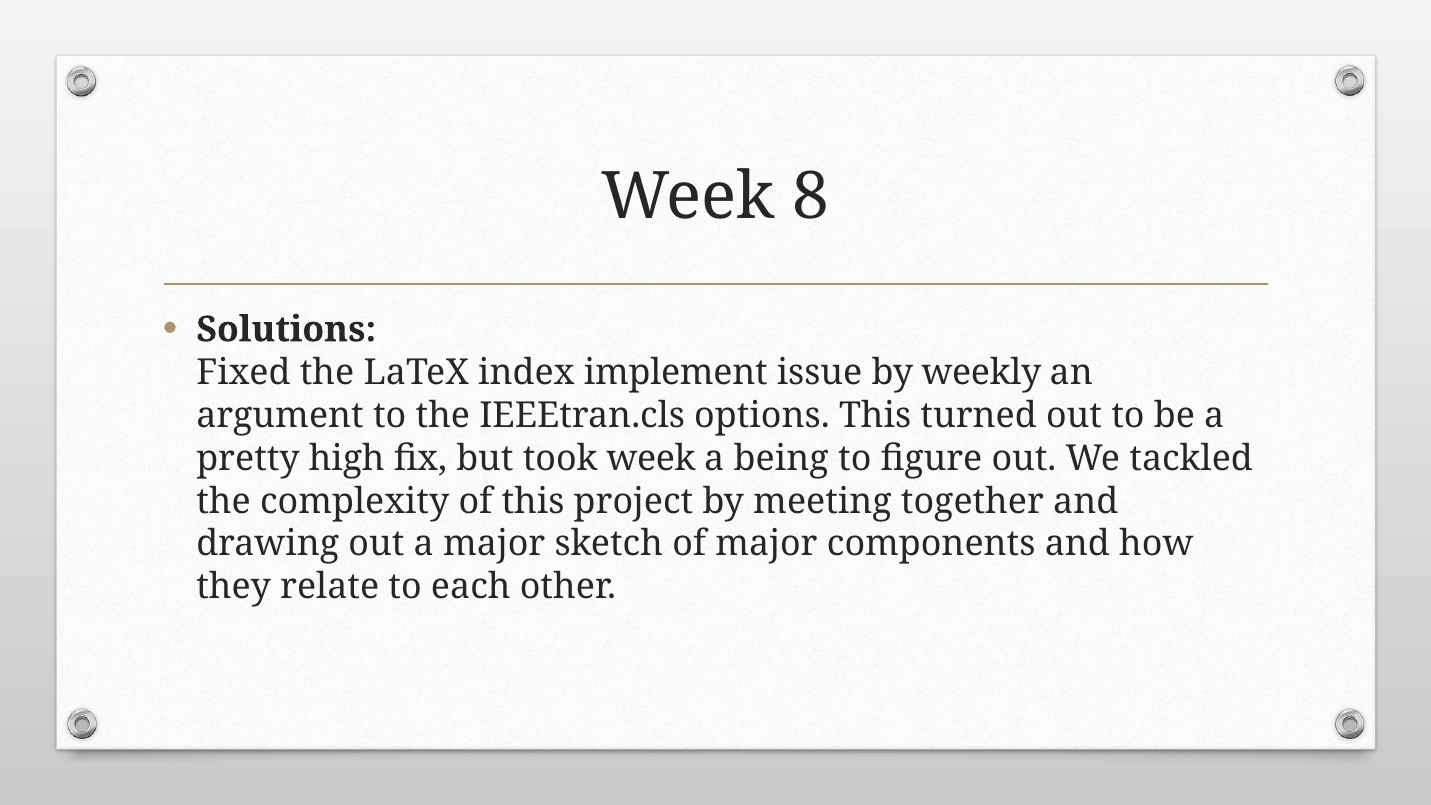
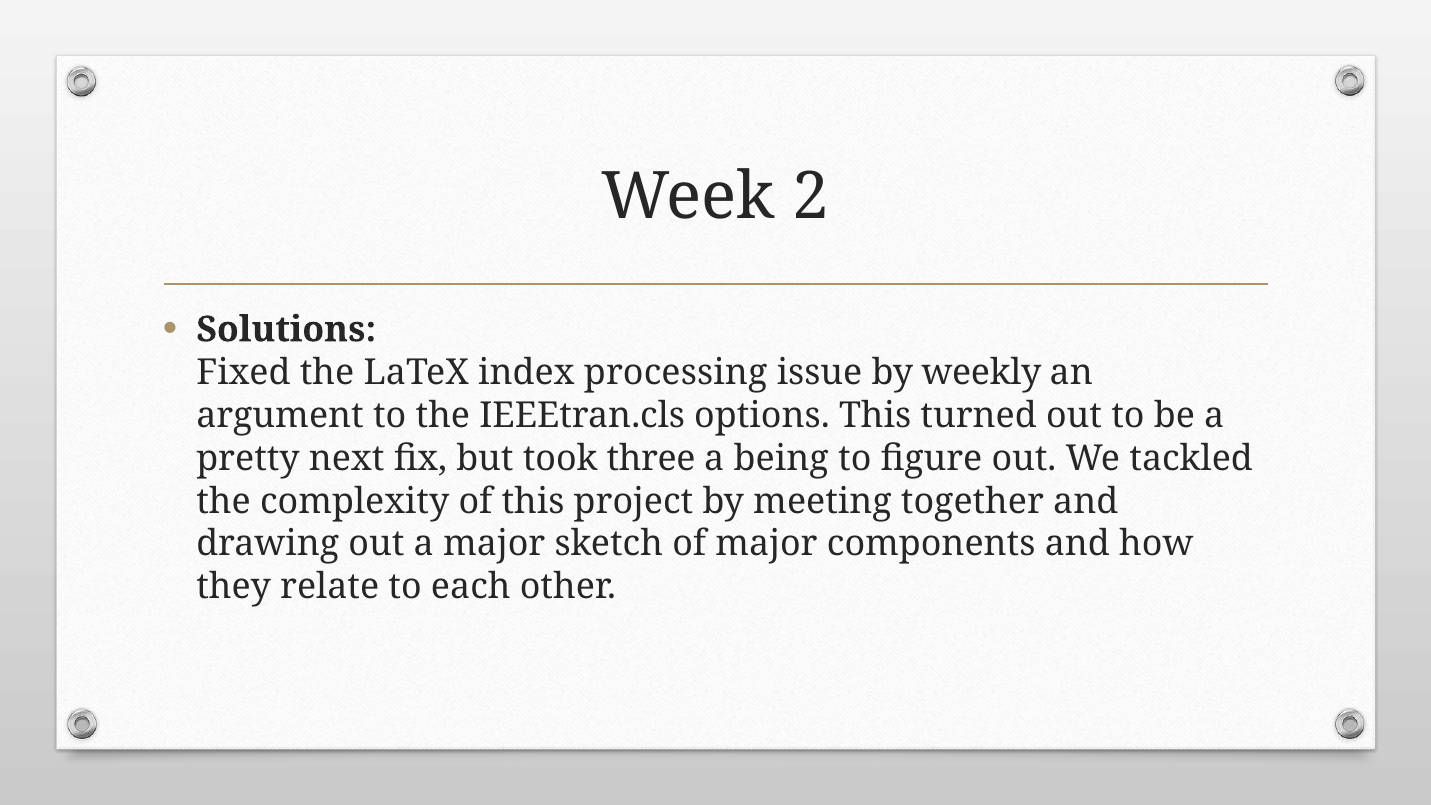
8: 8 -> 2
implement: implement -> processing
high: high -> next
took week: week -> three
